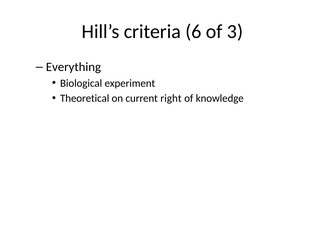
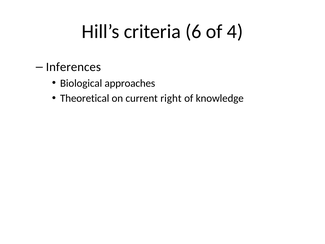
3: 3 -> 4
Everything: Everything -> Inferences
experiment: experiment -> approaches
